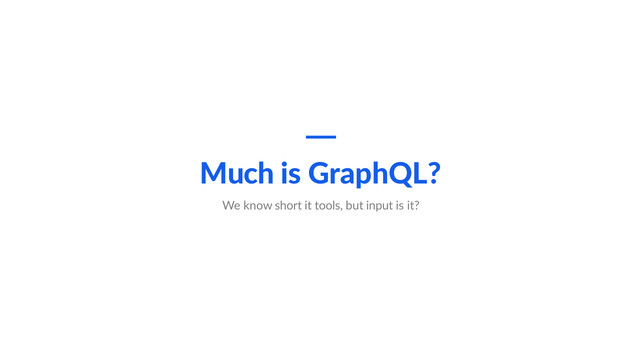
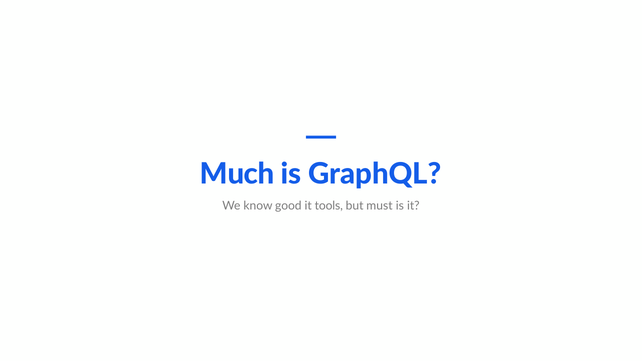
short: short -> good
input: input -> must
